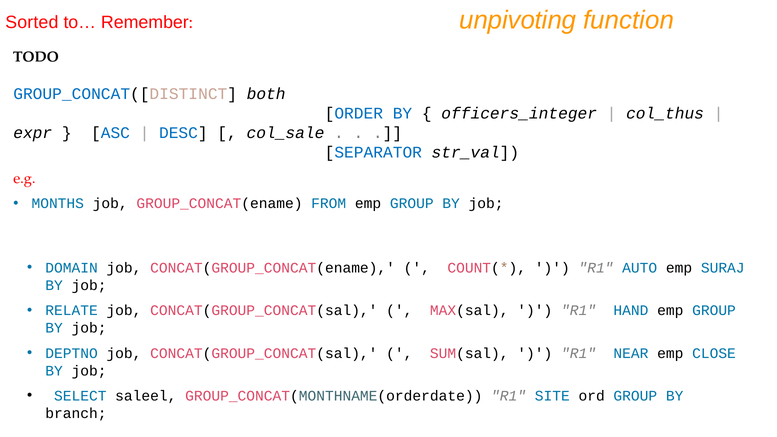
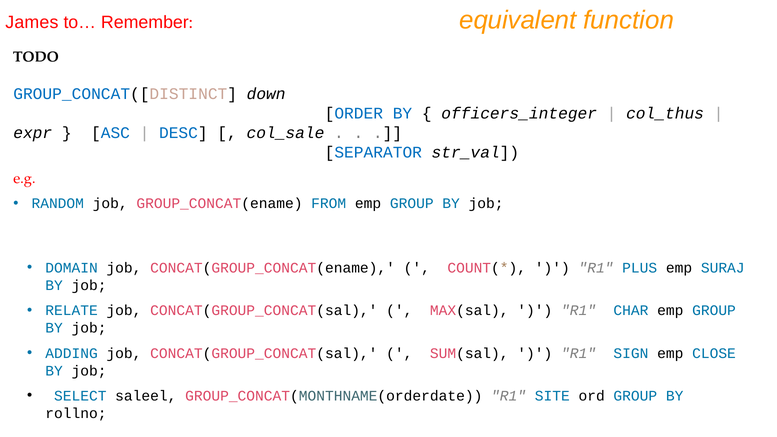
unpivoting: unpivoting -> equivalent
Sorted: Sorted -> James
both: both -> down
MONTHS: MONTHS -> RANDOM
AUTO: AUTO -> PLUS
HAND: HAND -> CHAR
DEPTNO: DEPTNO -> ADDING
NEAR: NEAR -> SIGN
branch: branch -> rollno
